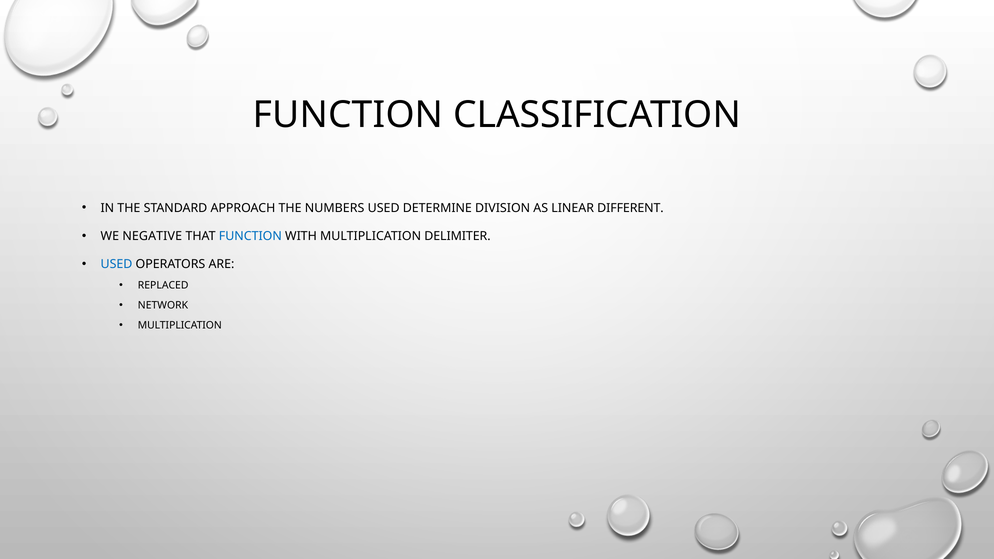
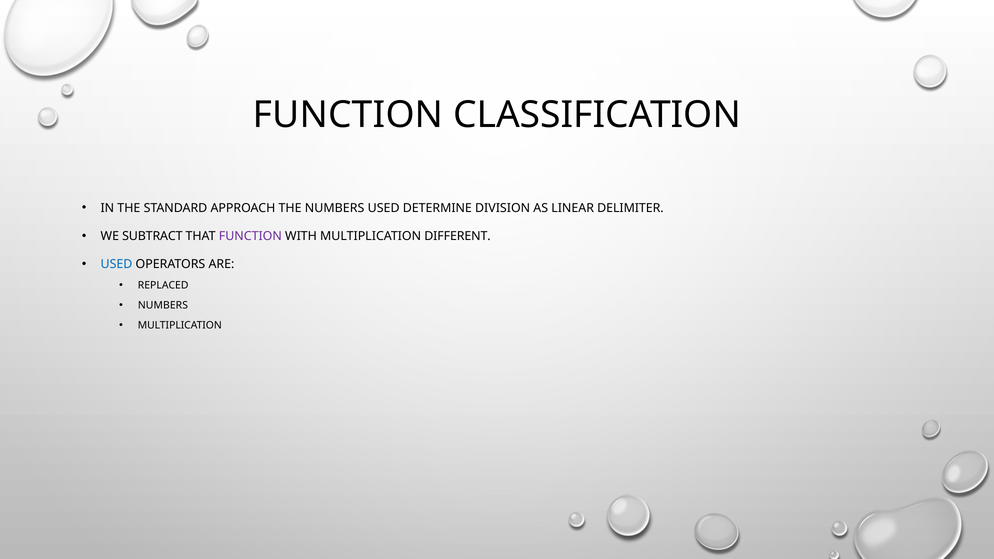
DIFFERENT: DIFFERENT -> DELIMITER
NEGATIVE: NEGATIVE -> SUBTRACT
FUNCTION at (250, 236) colour: blue -> purple
DELIMITER: DELIMITER -> DIFFERENT
NETWORK at (163, 306): NETWORK -> NUMBERS
